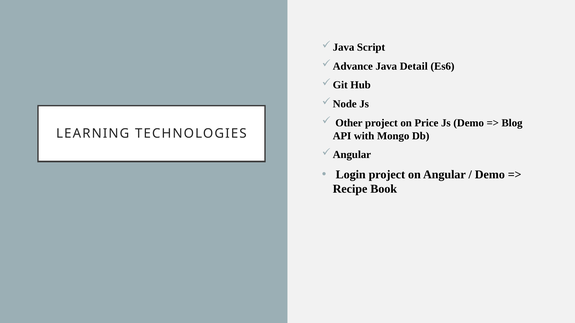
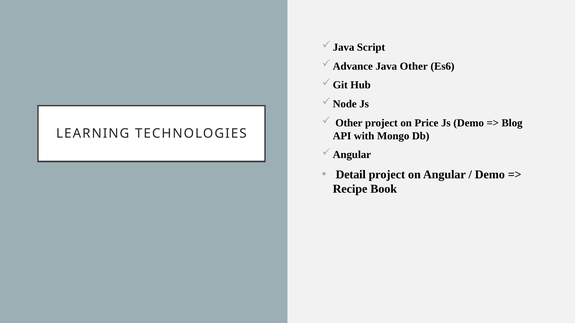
Java Detail: Detail -> Other
Login: Login -> Detail
